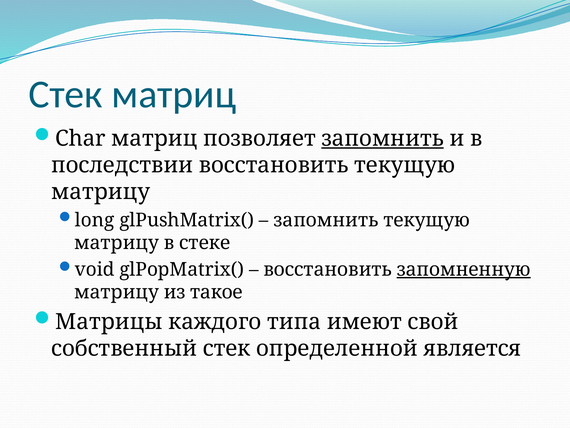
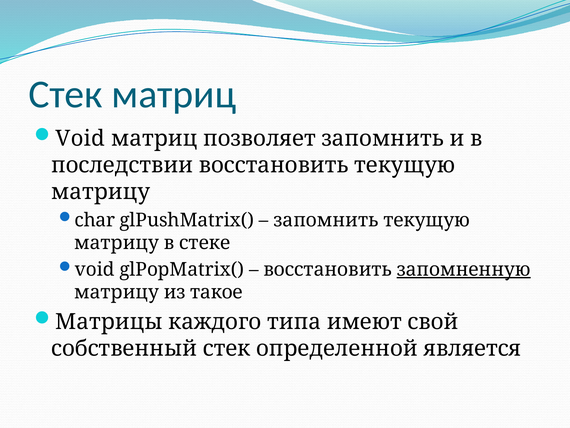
Char at (80, 138): Char -> Void
запомнить at (383, 138) underline: present -> none
long: long -> char
